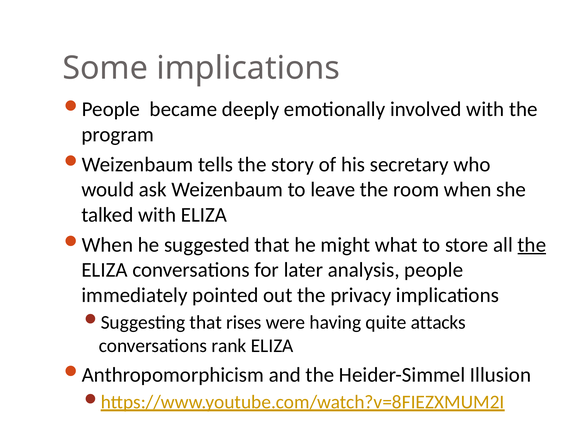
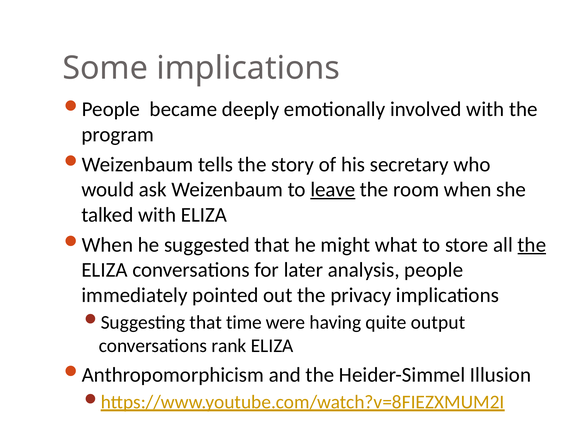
leave underline: none -> present
rises: rises -> time
attacks: attacks -> output
